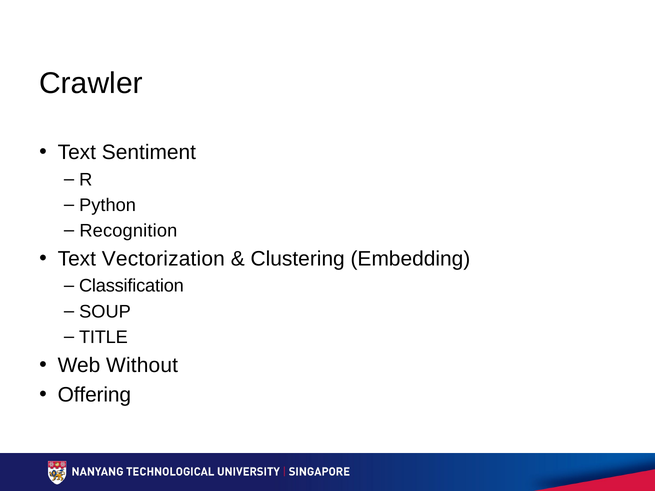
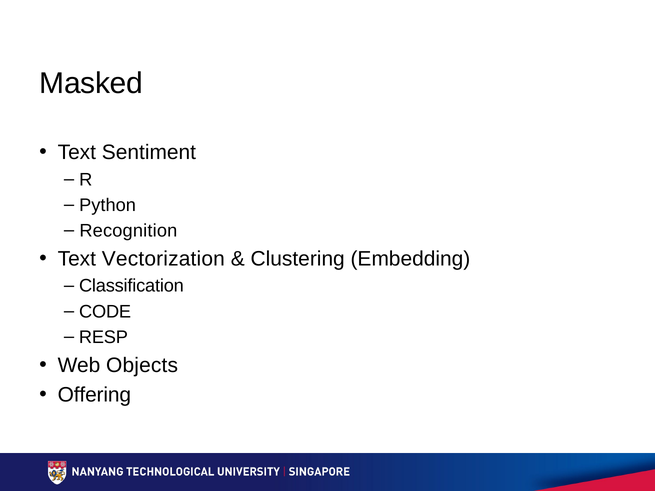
Crawler: Crawler -> Masked
SOUP: SOUP -> CODE
TITLE: TITLE -> RESP
Without: Without -> Objects
